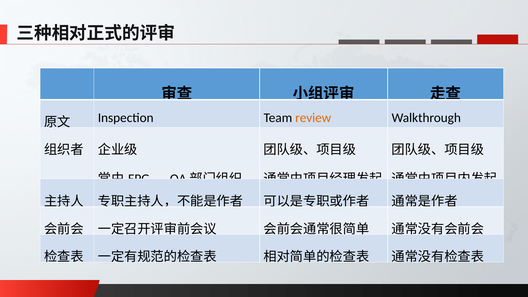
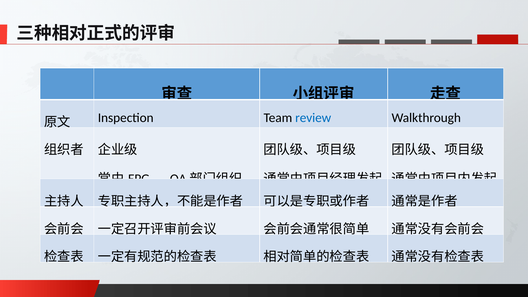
review colour: orange -> blue
